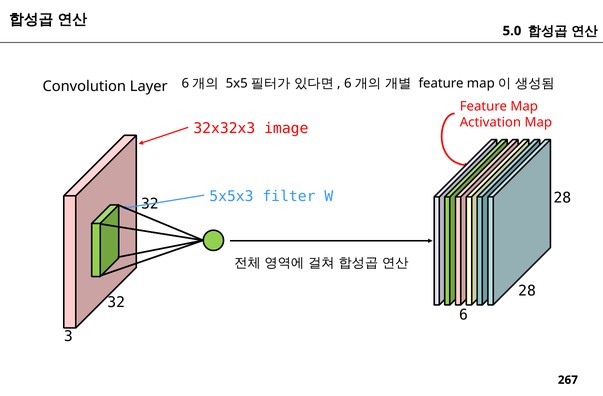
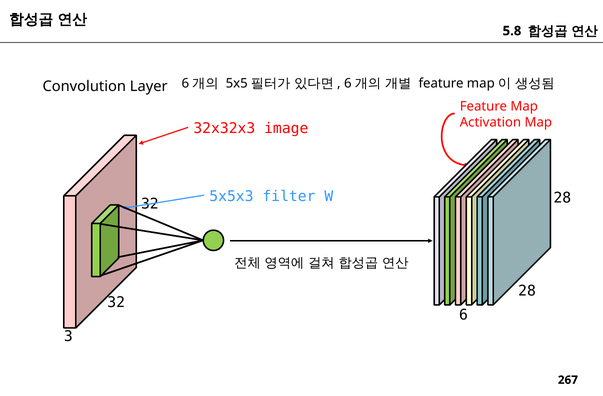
5.0: 5.0 -> 5.8
